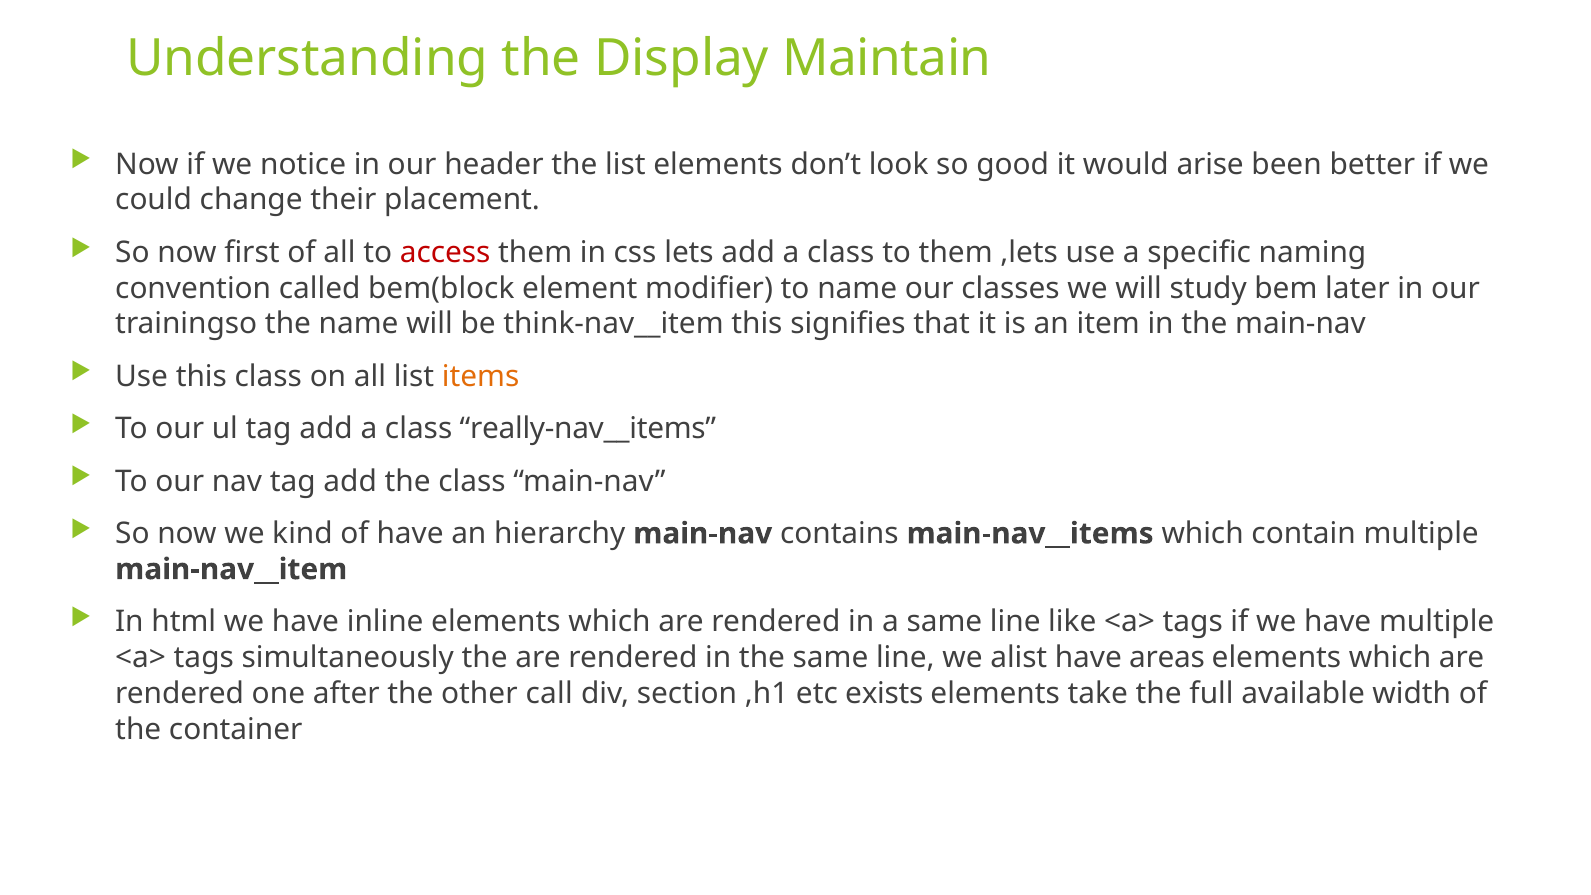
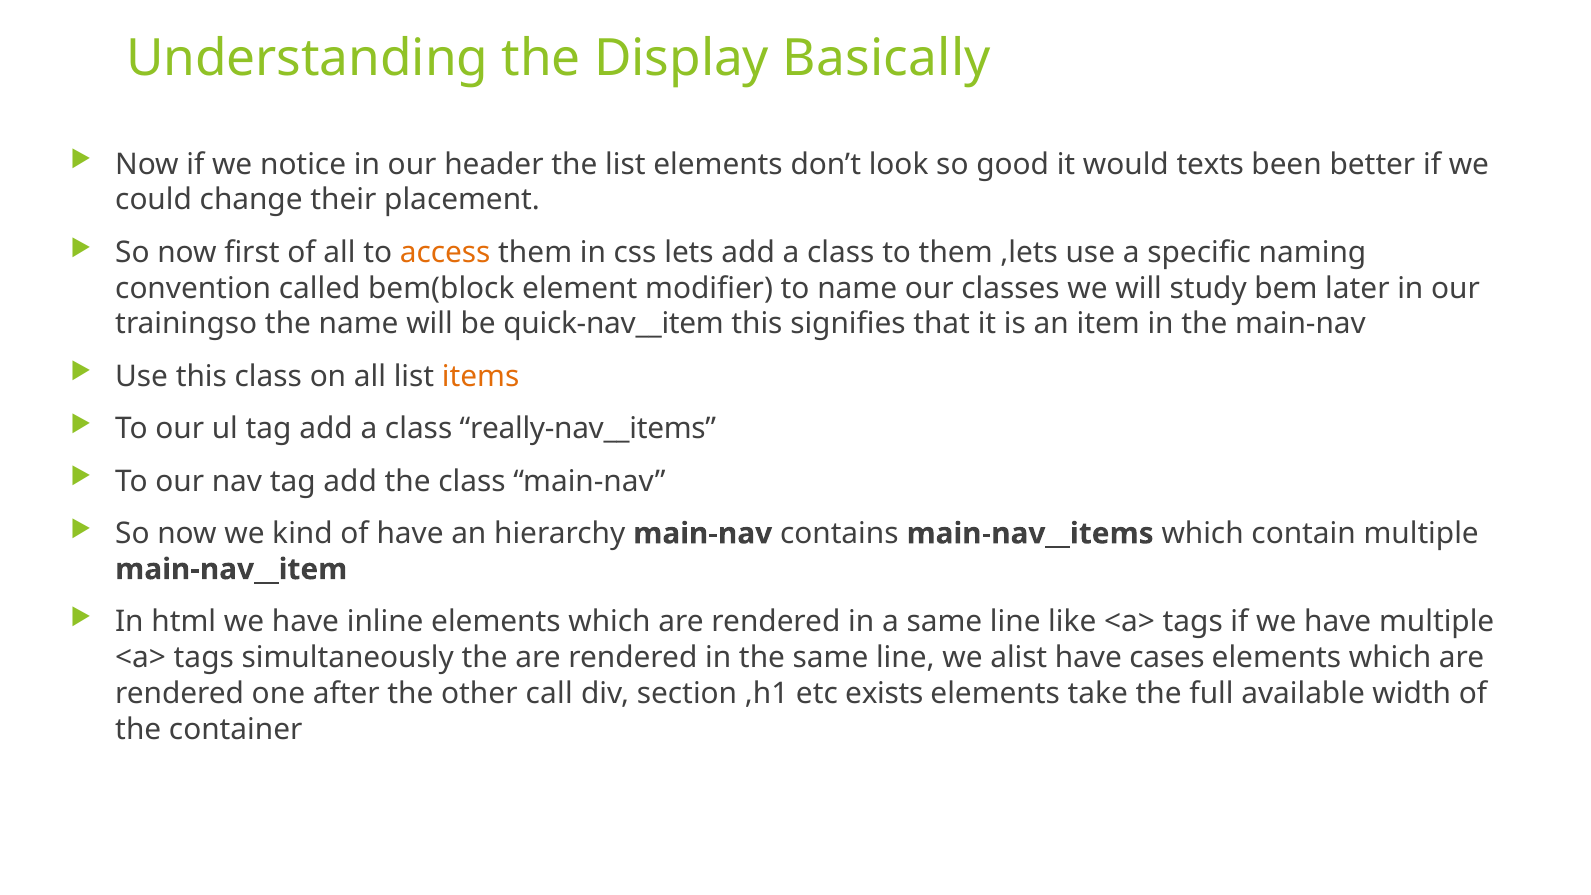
Maintain: Maintain -> Basically
arise: arise -> texts
access colour: red -> orange
think-nav__item: think-nav__item -> quick-nav__item
areas: areas -> cases
